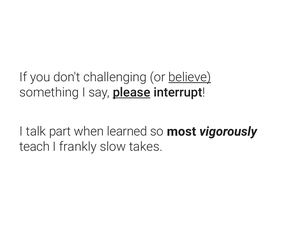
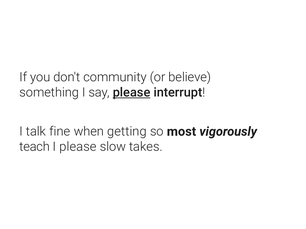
challenging: challenging -> community
believe underline: present -> none
part: part -> fine
learned: learned -> getting
I frankly: frankly -> please
